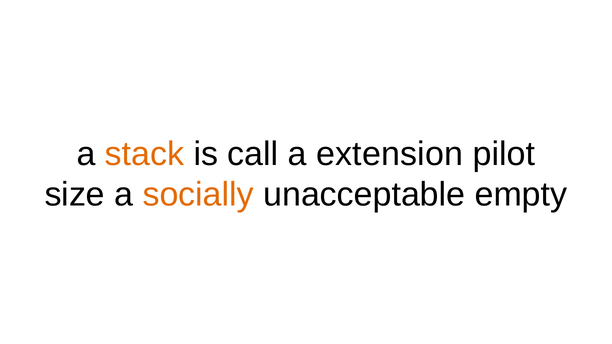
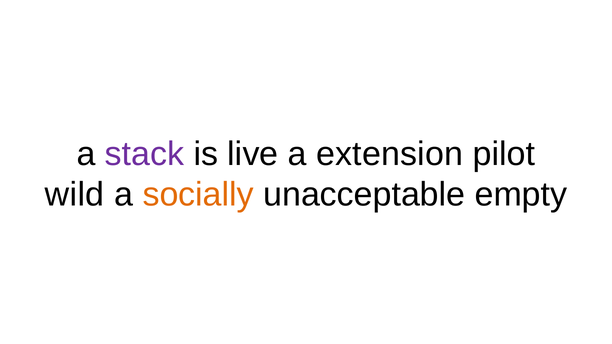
stack colour: orange -> purple
call: call -> live
size: size -> wild
